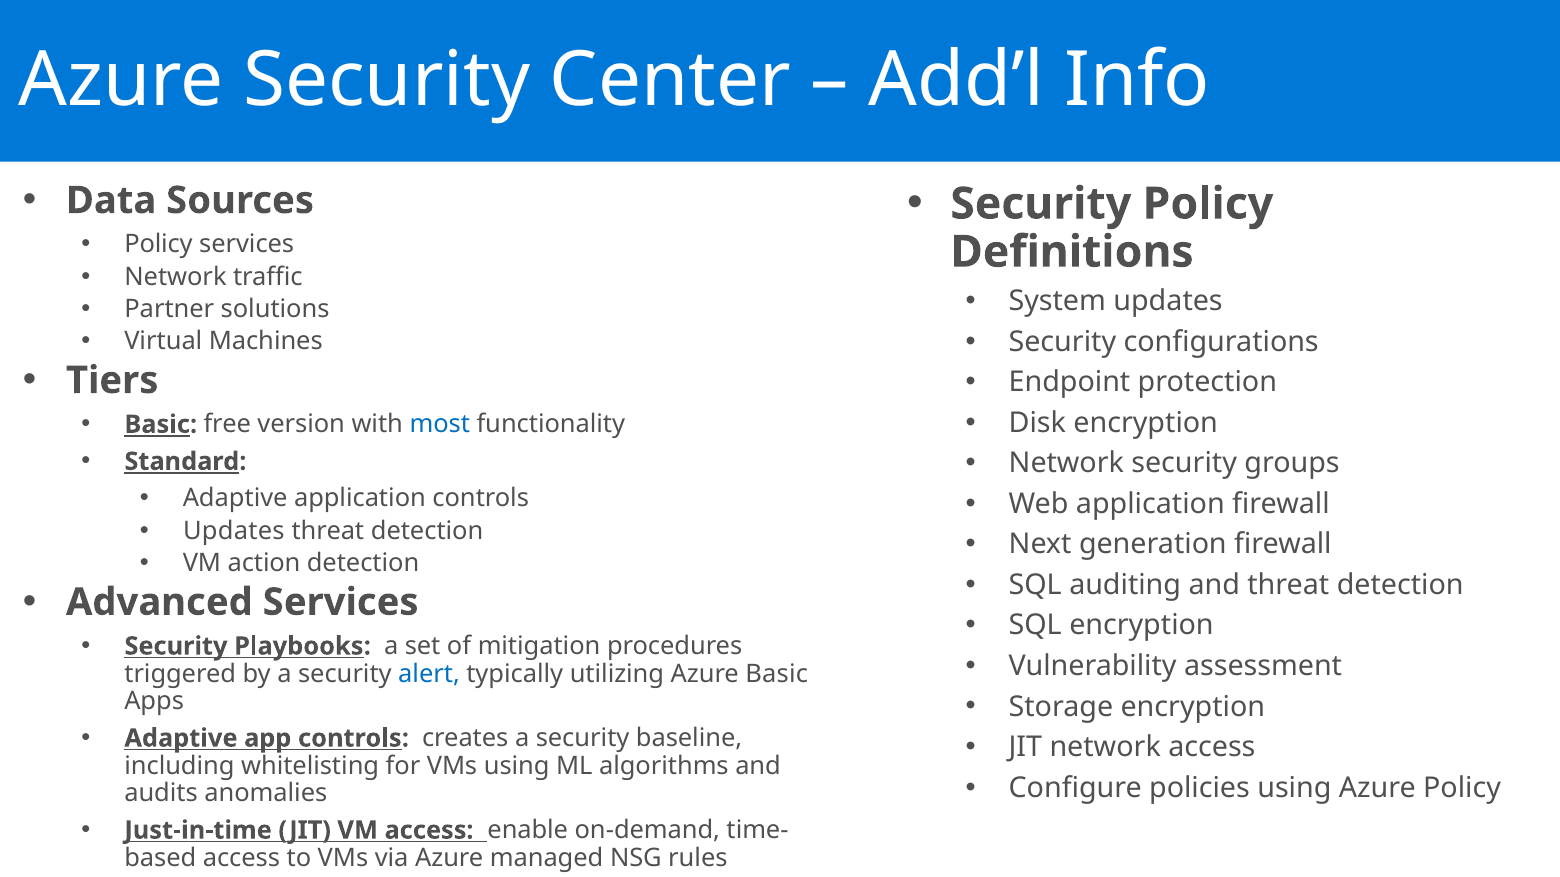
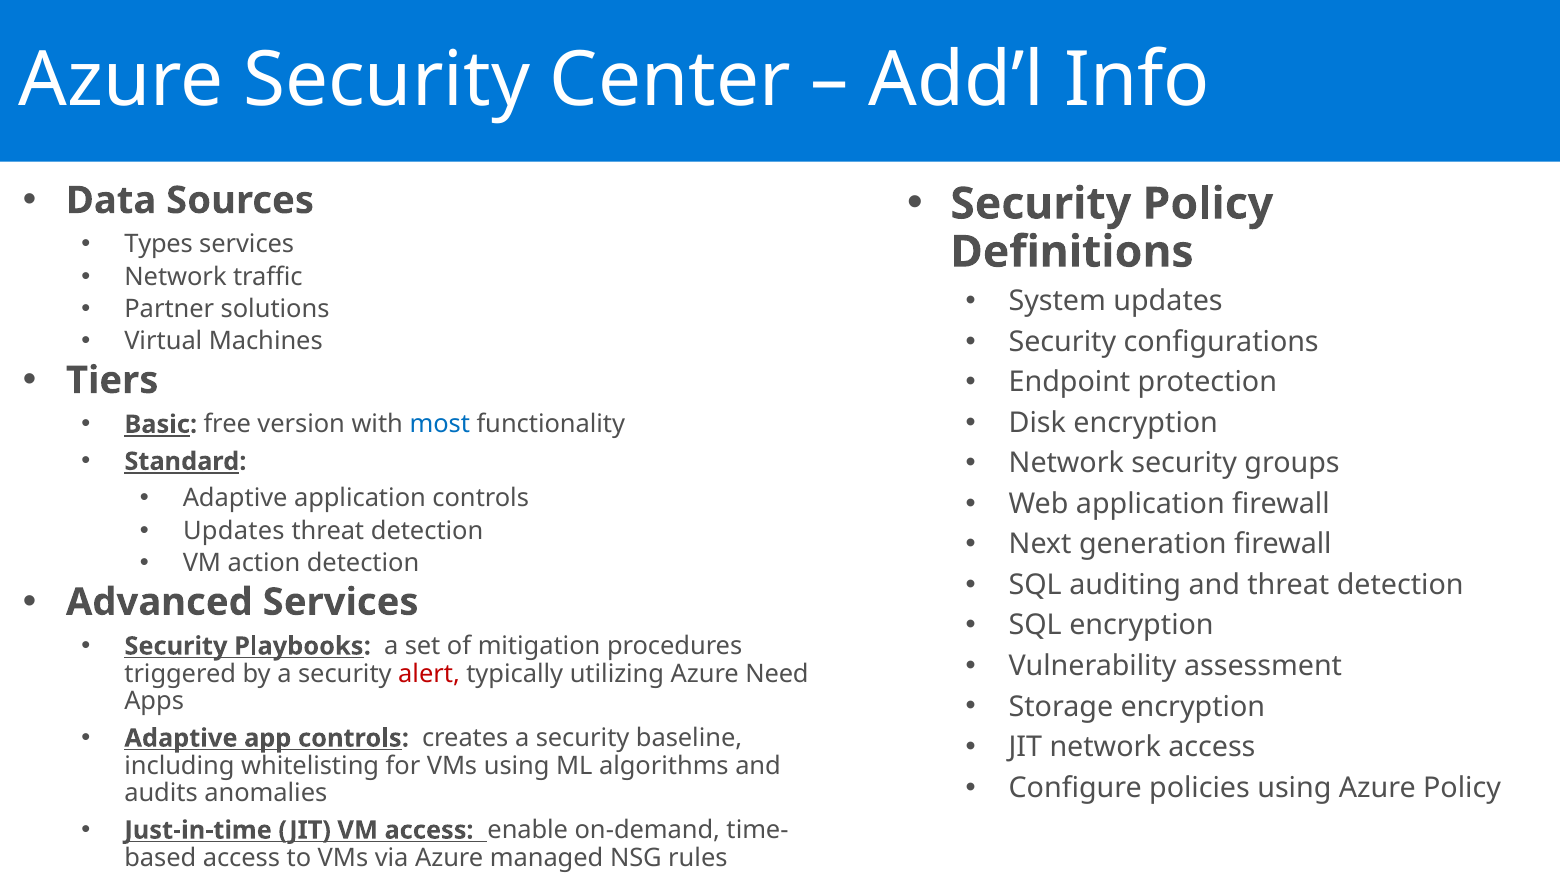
Policy at (159, 245): Policy -> Types
alert colour: blue -> red
Azure Basic: Basic -> Need
